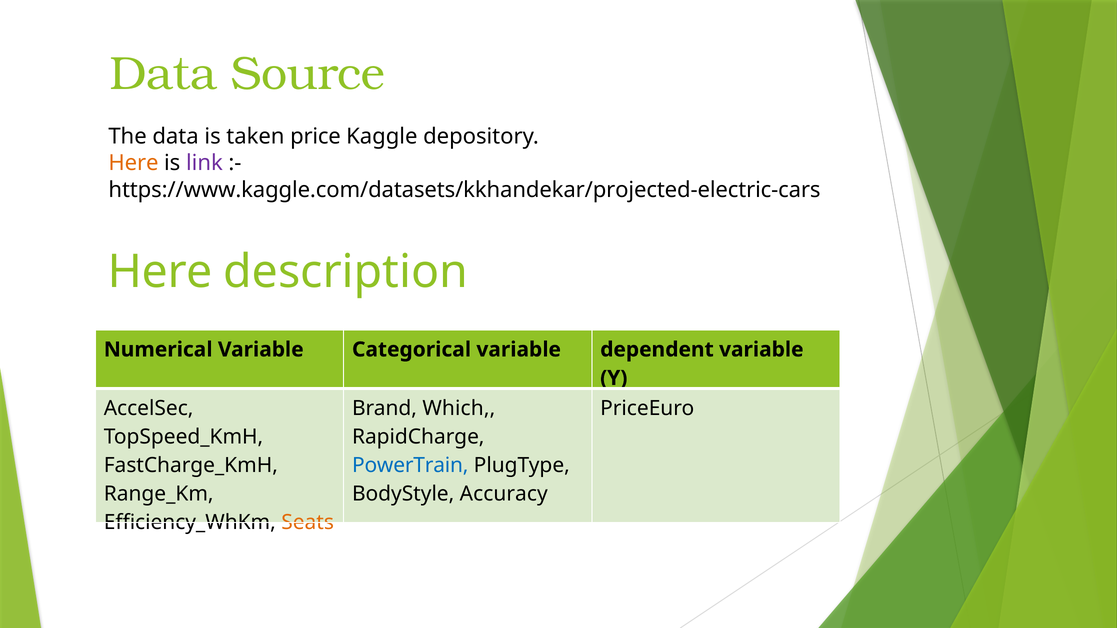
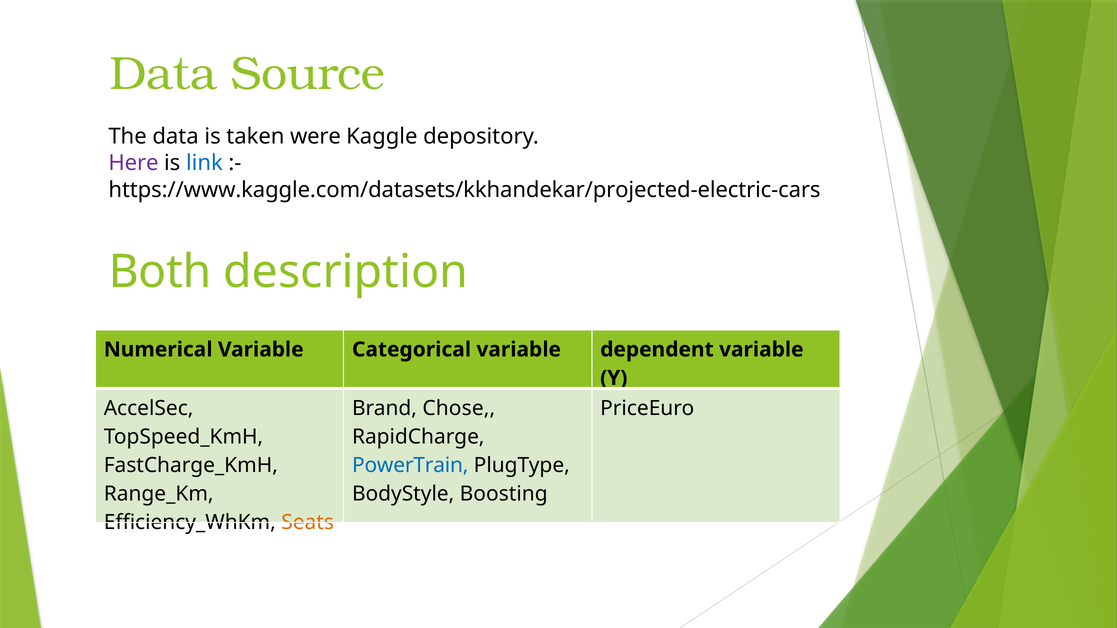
price: price -> were
Here at (133, 163) colour: orange -> purple
link colour: purple -> blue
Here at (160, 272): Here -> Both
Which: Which -> Chose
Accuracy: Accuracy -> Boosting
